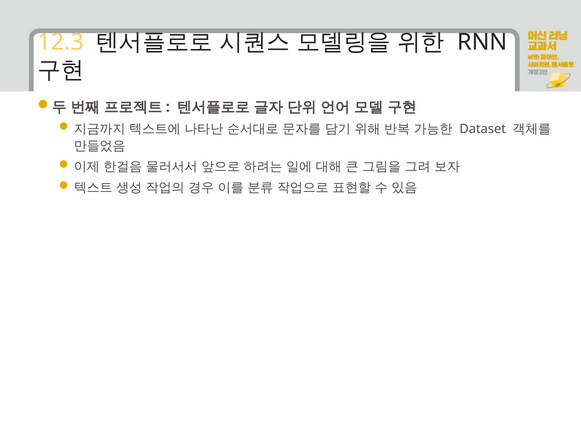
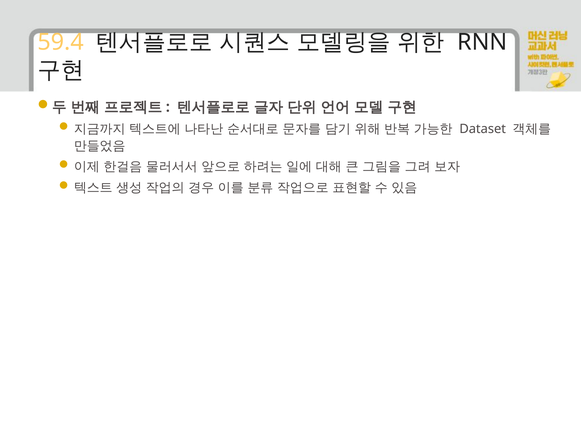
12.3: 12.3 -> 59.4
